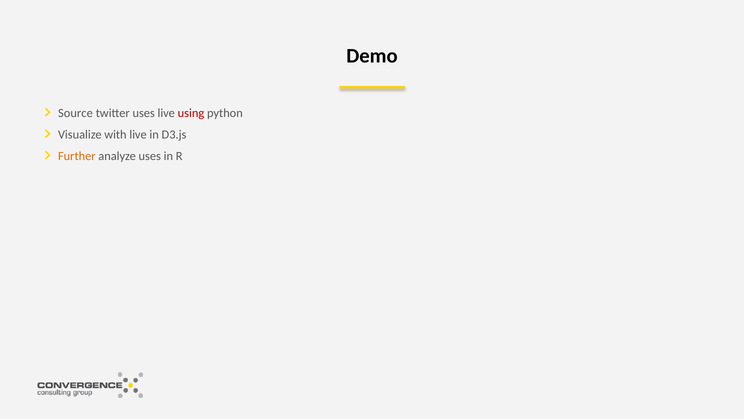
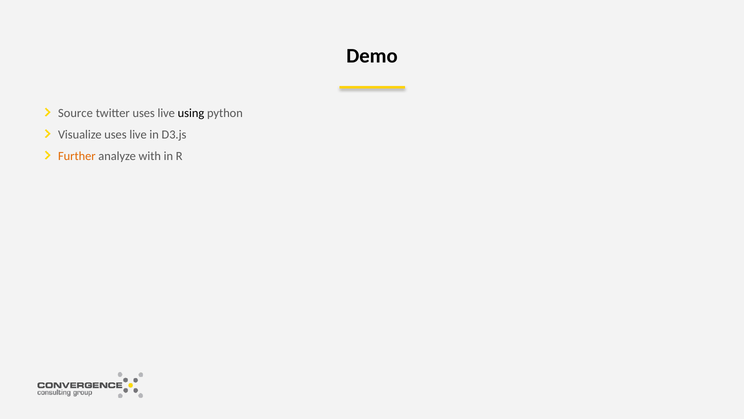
using colour: red -> black
Visualize with: with -> uses
analyze uses: uses -> with
